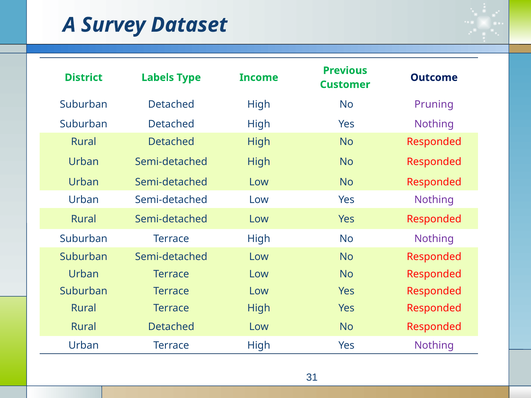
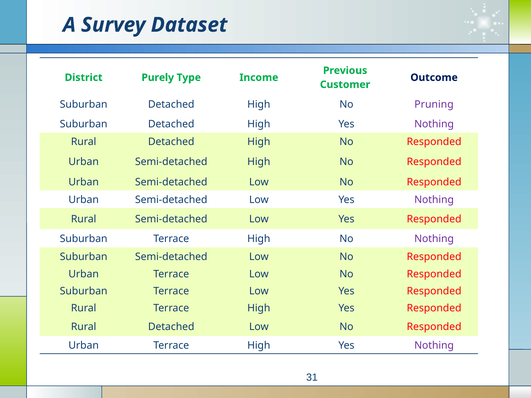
Labels: Labels -> Purely
